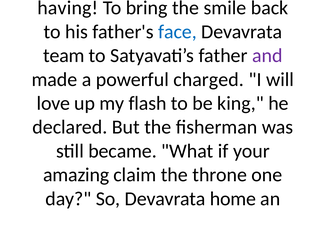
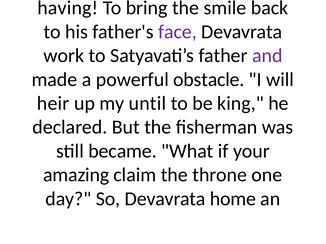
face colour: blue -> purple
team: team -> work
charged: charged -> obstacle
love: love -> heir
flash: flash -> until
